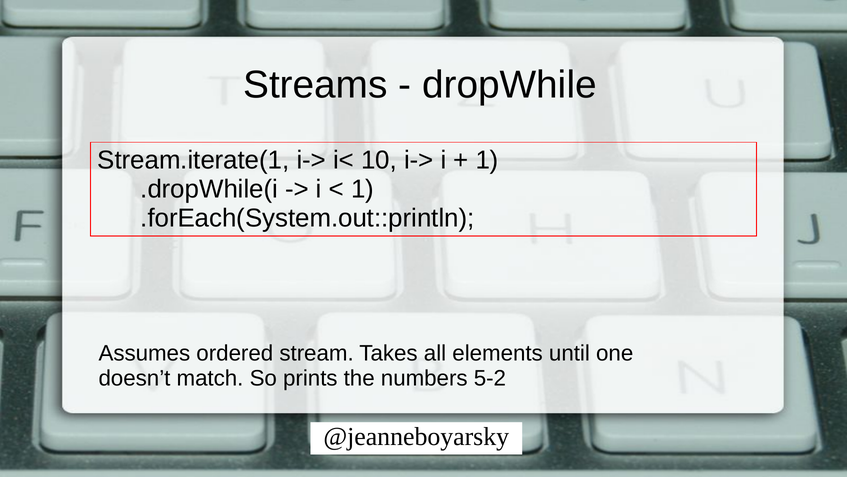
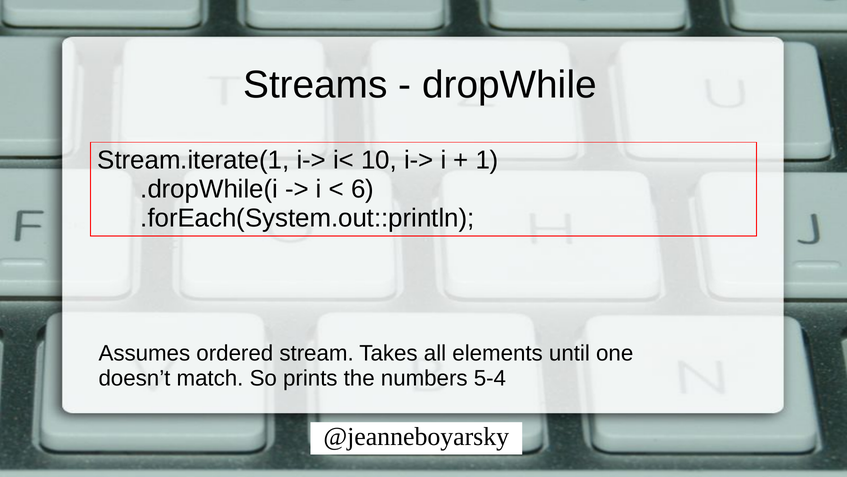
1 at (363, 189): 1 -> 6
5-2: 5-2 -> 5-4
